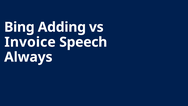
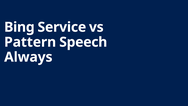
Adding: Adding -> Service
Invoice: Invoice -> Pattern
